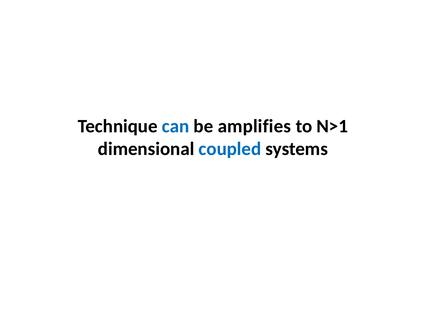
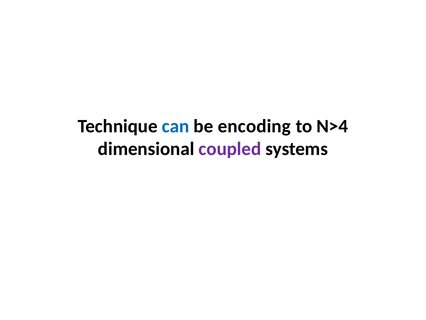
amplifies: amplifies -> encoding
N>1: N>1 -> N>4
coupled colour: blue -> purple
